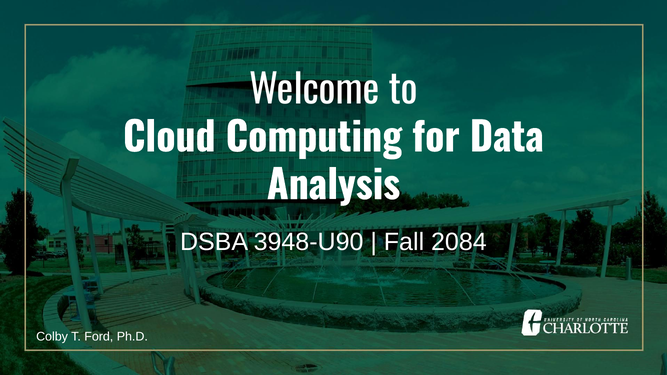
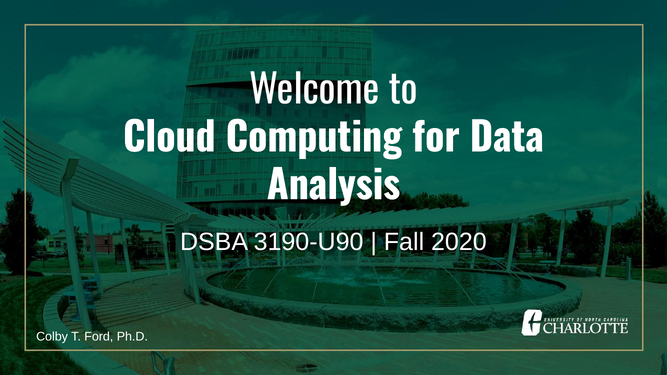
3948-U90: 3948-U90 -> 3190-U90
2084: 2084 -> 2020
